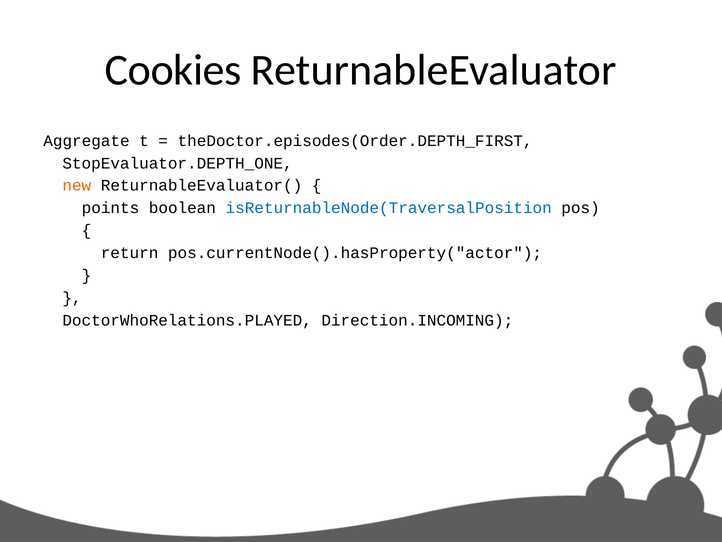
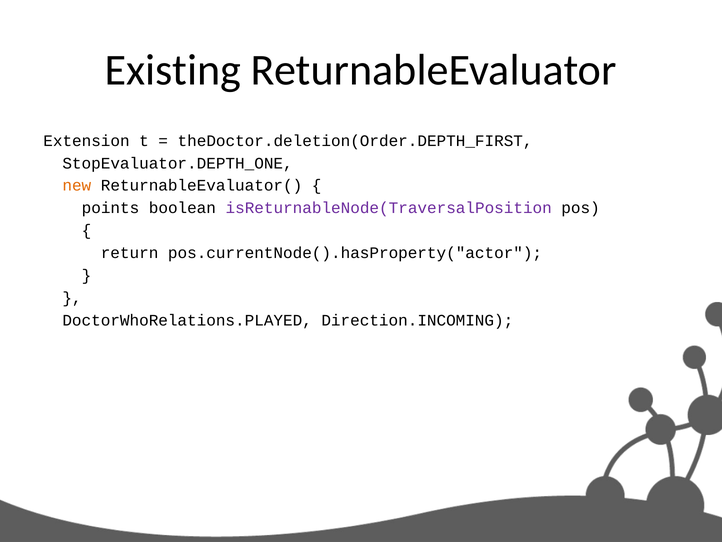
Cookies: Cookies -> Existing
Aggregate: Aggregate -> Extension
theDoctor.episodes(Order.DEPTH_FIRST: theDoctor.episodes(Order.DEPTH_FIRST -> theDoctor.deletion(Order.DEPTH_FIRST
isReturnableNode(TraversalPosition colour: blue -> purple
